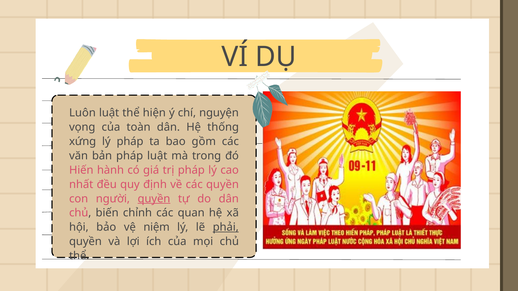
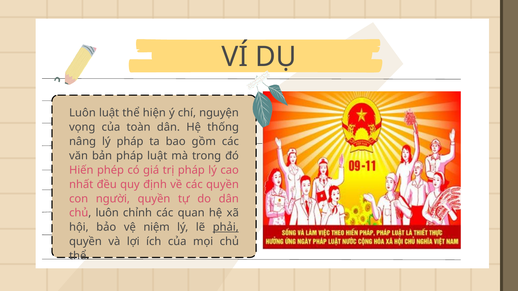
xứng: xứng -> nâng
hành: hành -> phép
quyền at (154, 199) underline: present -> none
chủ biến: biến -> luôn
